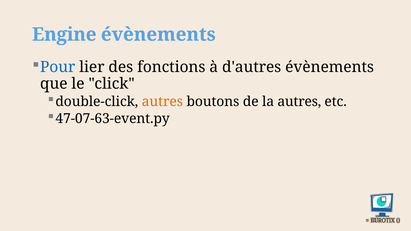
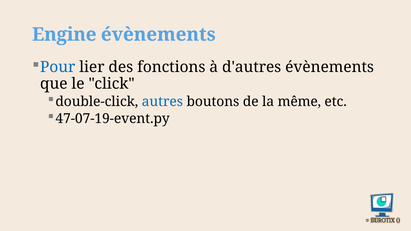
autres at (162, 102) colour: orange -> blue
la autres: autres -> même
47-07-63-event.py: 47-07-63-event.py -> 47-07-19-event.py
